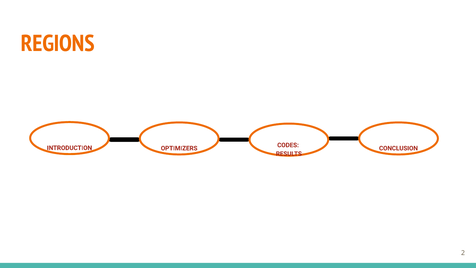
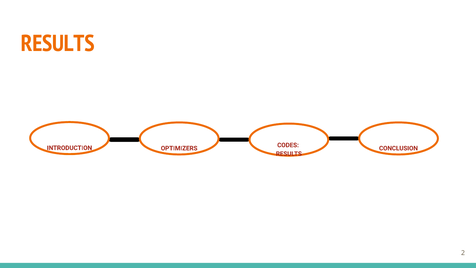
REGIONS at (58, 43): REGIONS -> RESULTS
